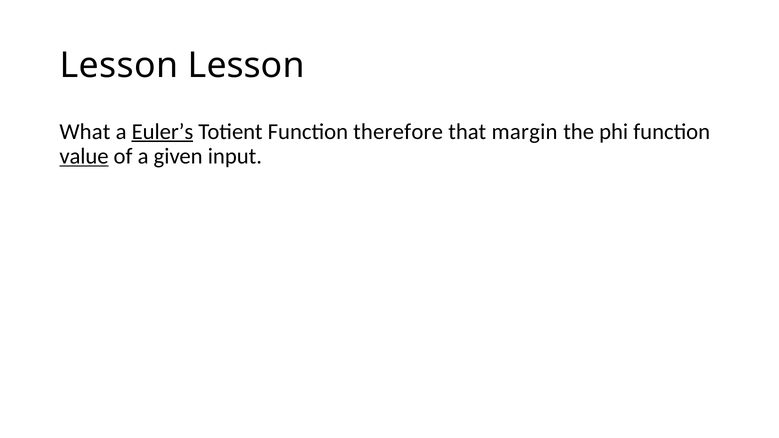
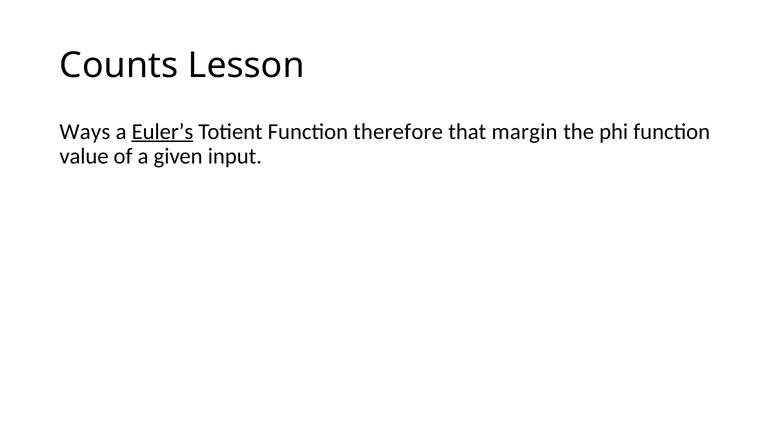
Lesson at (119, 65): Lesson -> Counts
What: What -> Ways
value underline: present -> none
